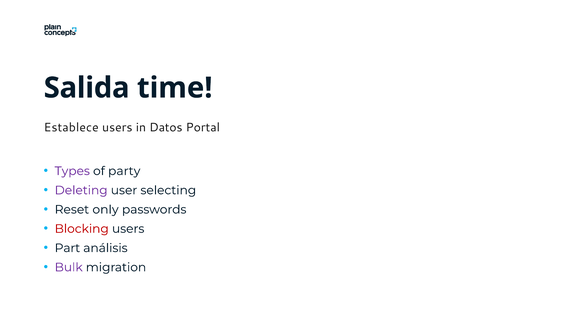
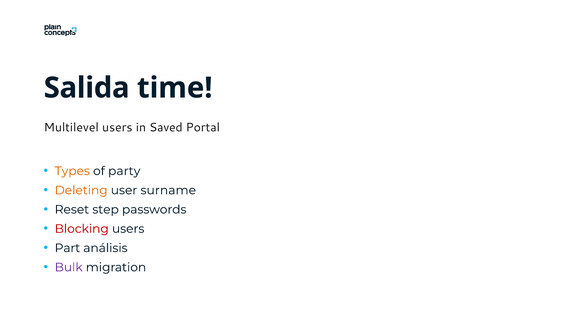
Establece: Establece -> Multilevel
Datos: Datos -> Saved
Types colour: purple -> orange
Deleting colour: purple -> orange
selecting: selecting -> surname
only: only -> step
